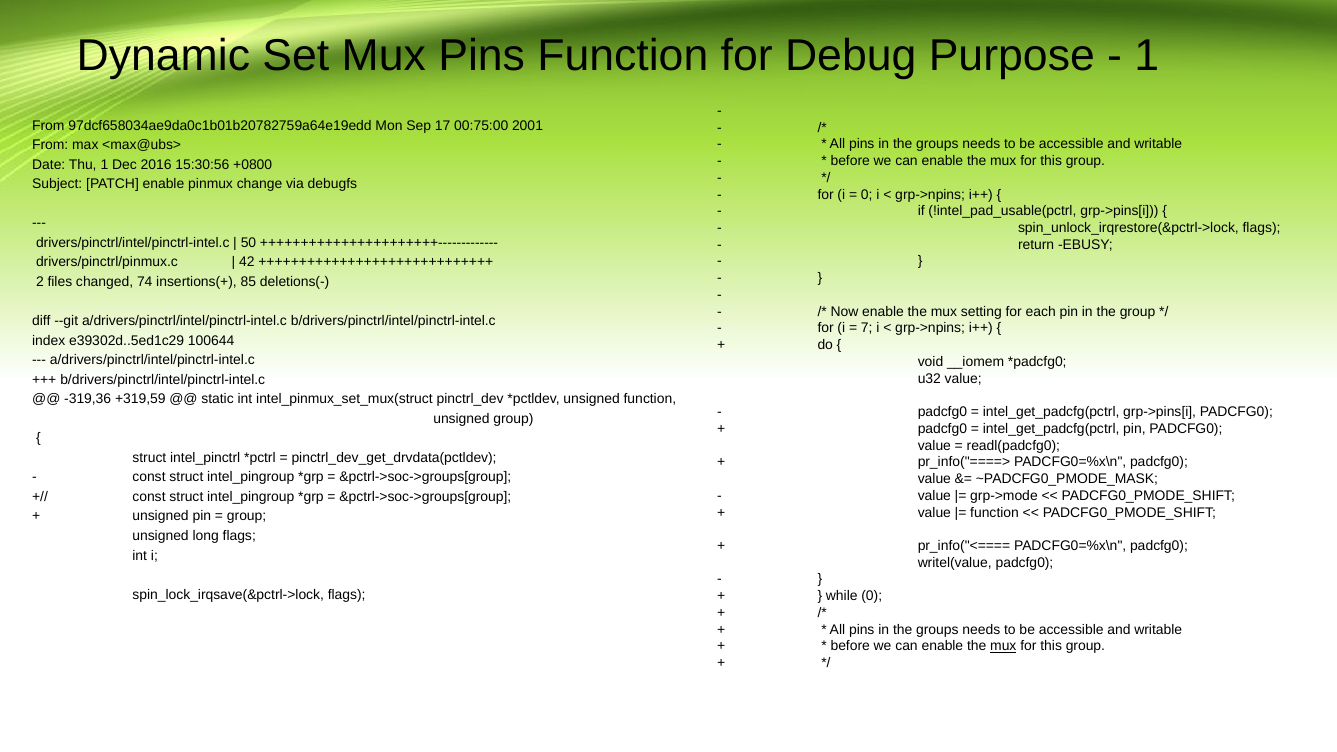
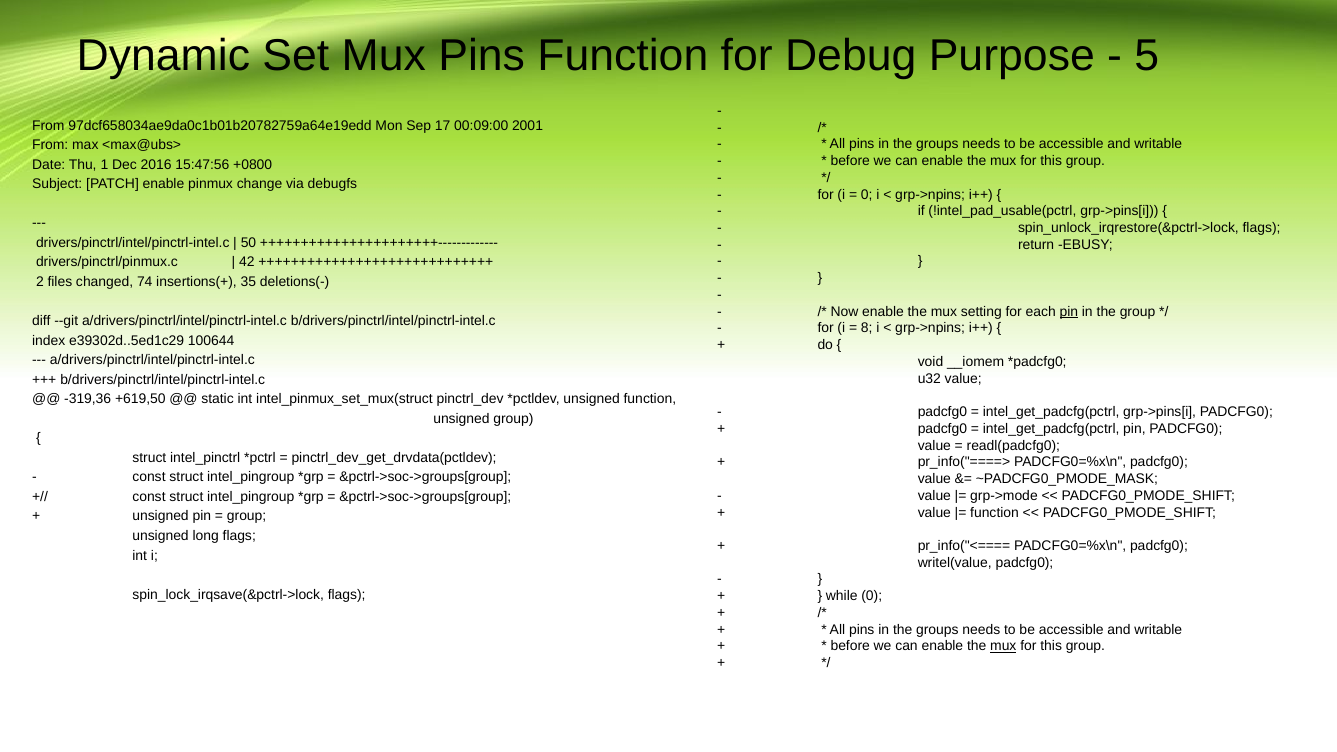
1 at (1147, 56): 1 -> 5
00:75:00: 00:75:00 -> 00:09:00
15:30:56: 15:30:56 -> 15:47:56
85: 85 -> 35
pin at (1069, 312) underline: none -> present
7: 7 -> 8
+319,59: +319,59 -> +619,50
